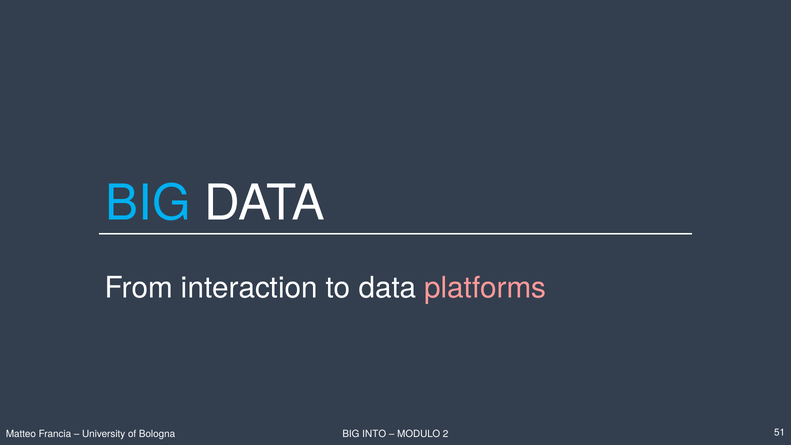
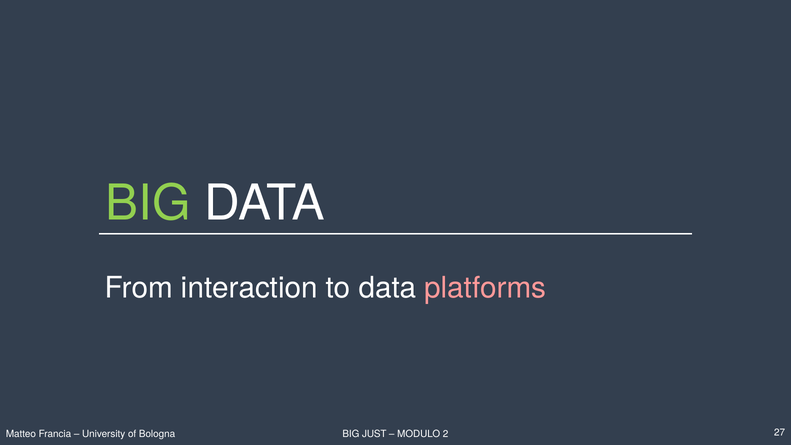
BIG at (148, 203) colour: light blue -> light green
INTO: INTO -> JUST
51: 51 -> 27
